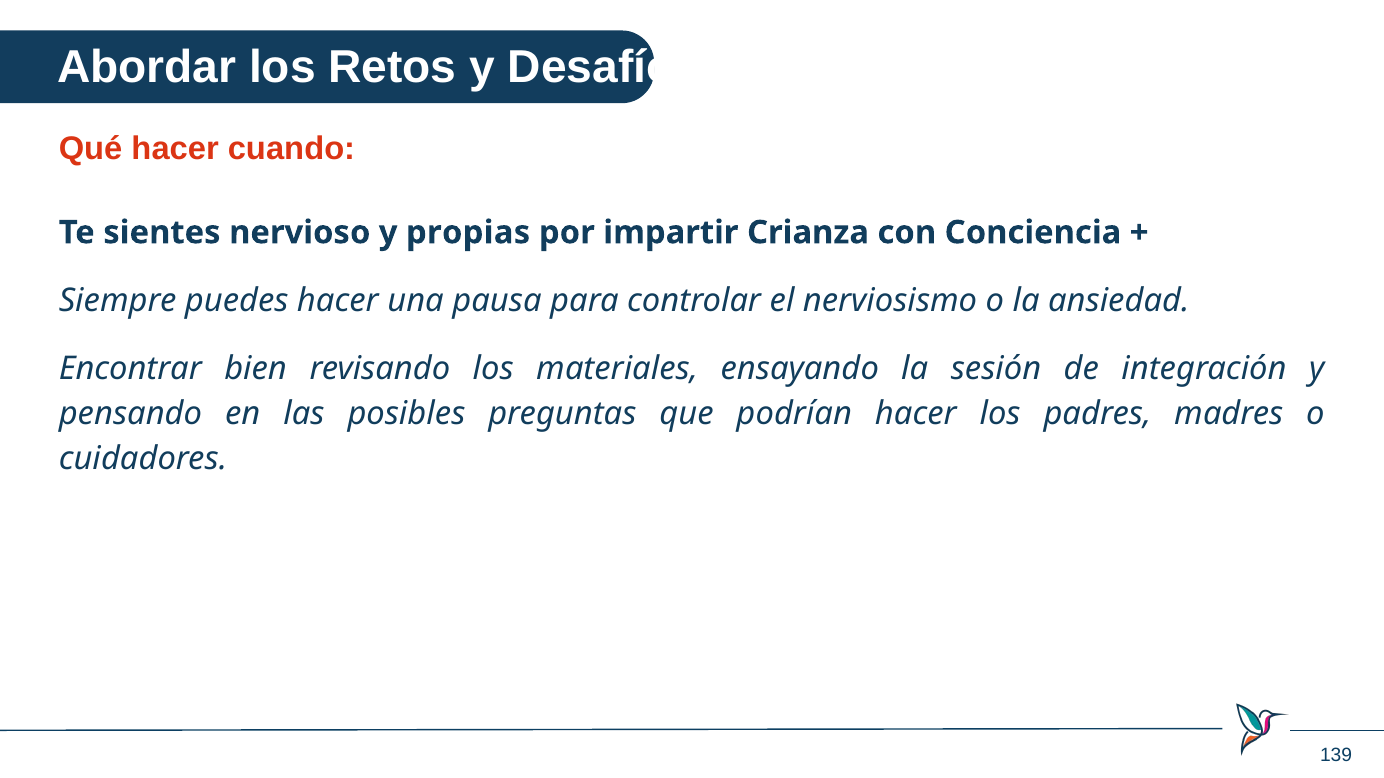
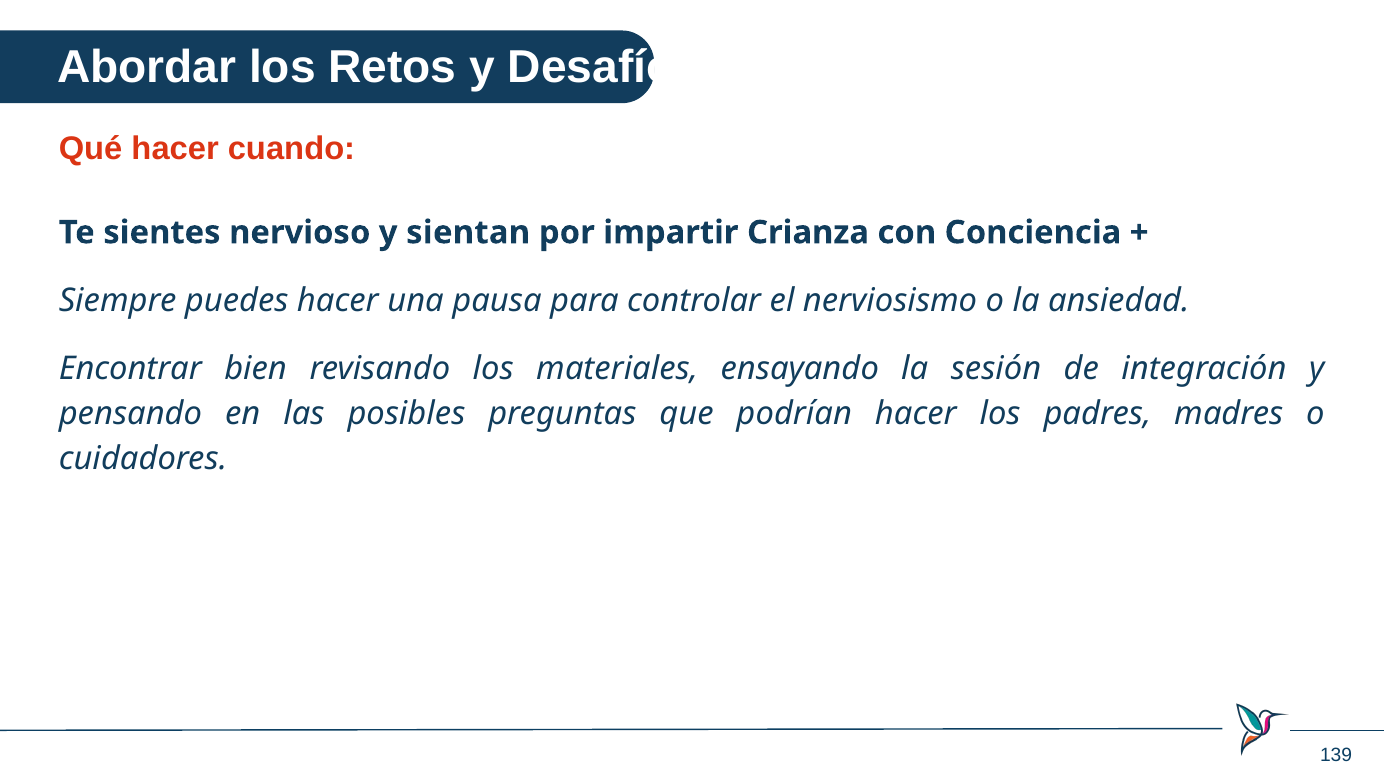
propias: propias -> sientan
